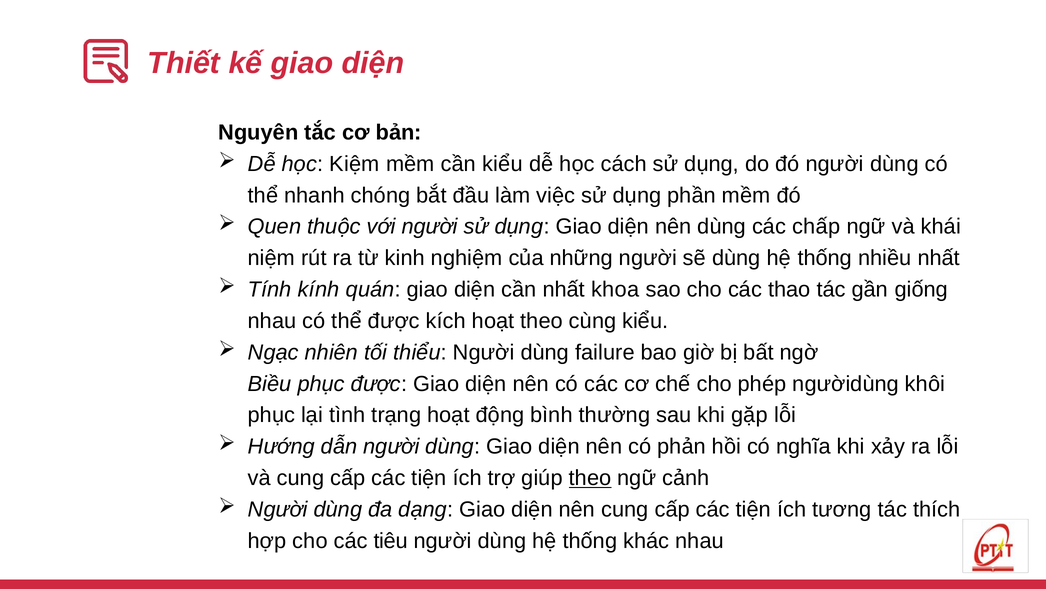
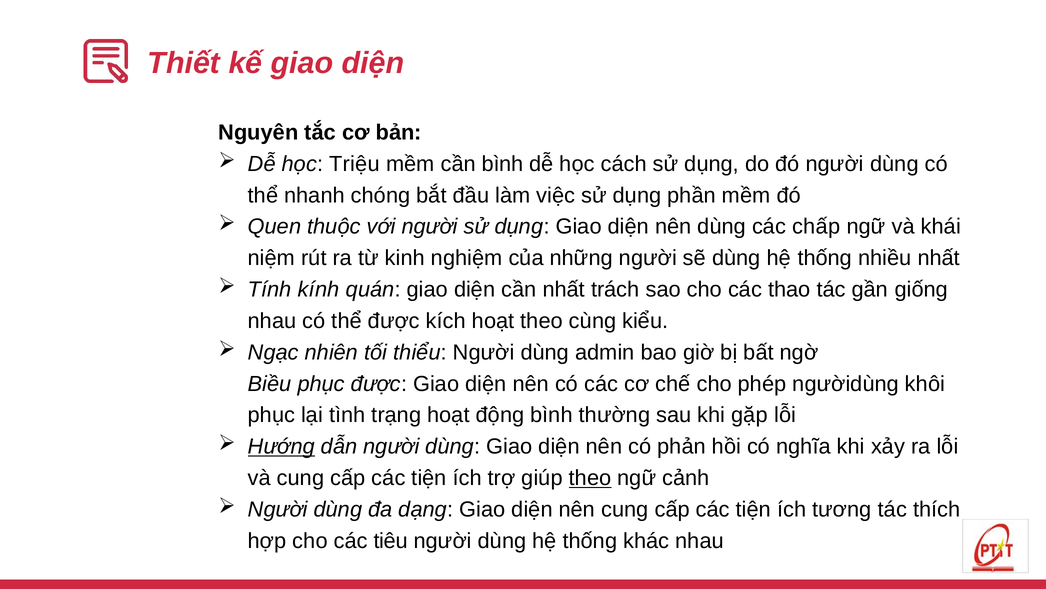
Kiệm: Kiệm -> Triệu
cần kiểu: kiểu -> bình
khoa: khoa -> trách
failure: failure -> admin
Hướng underline: none -> present
